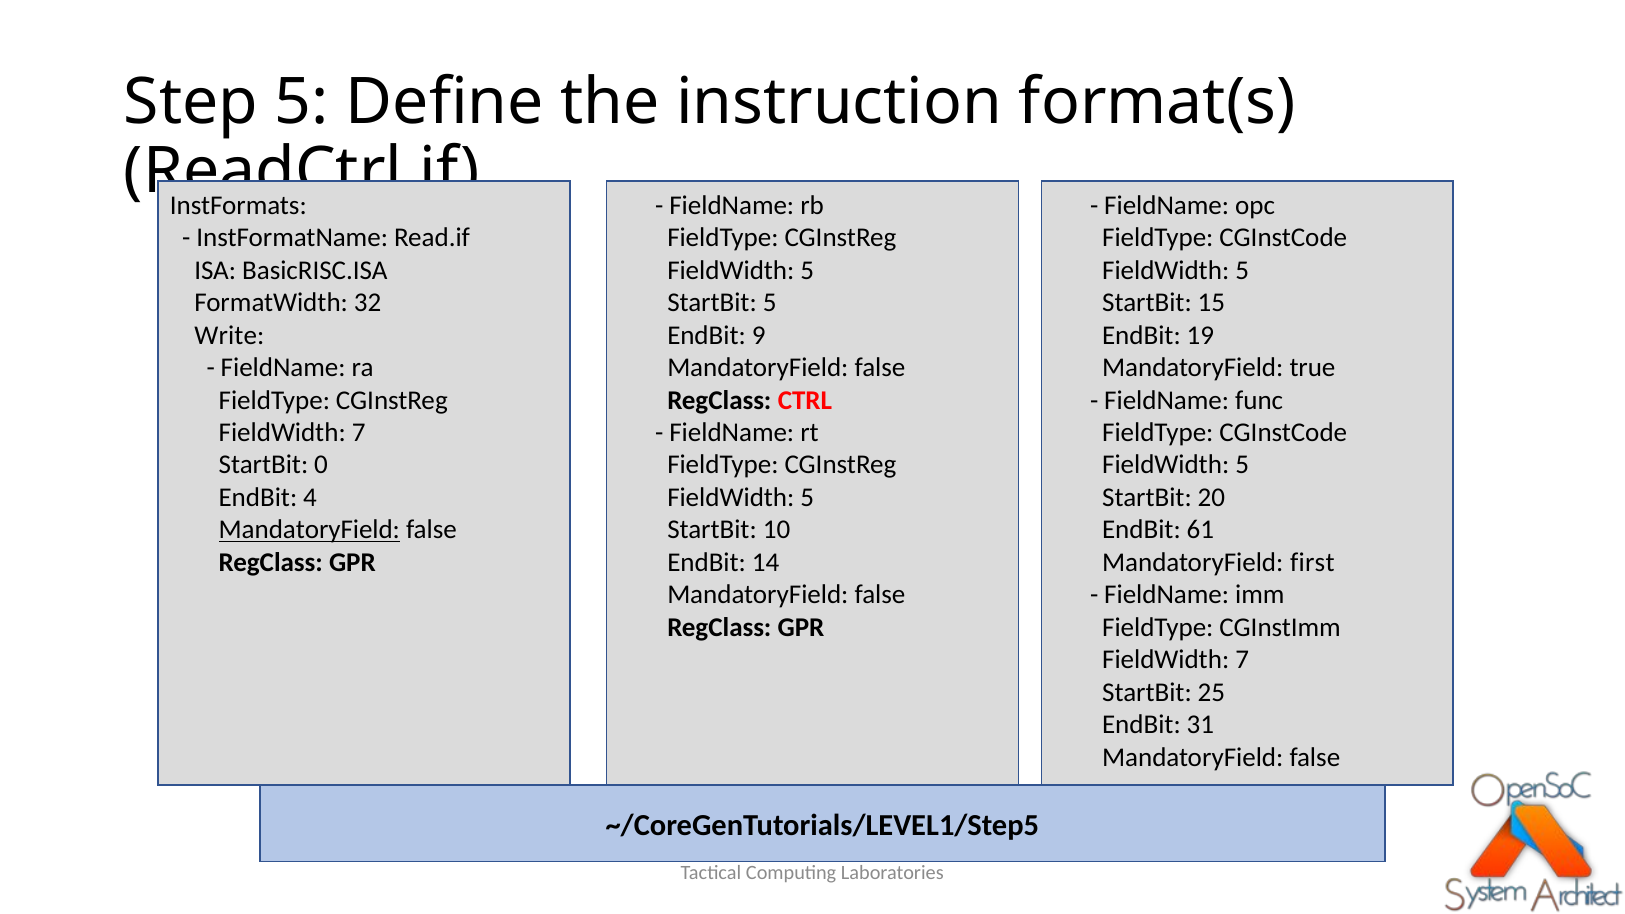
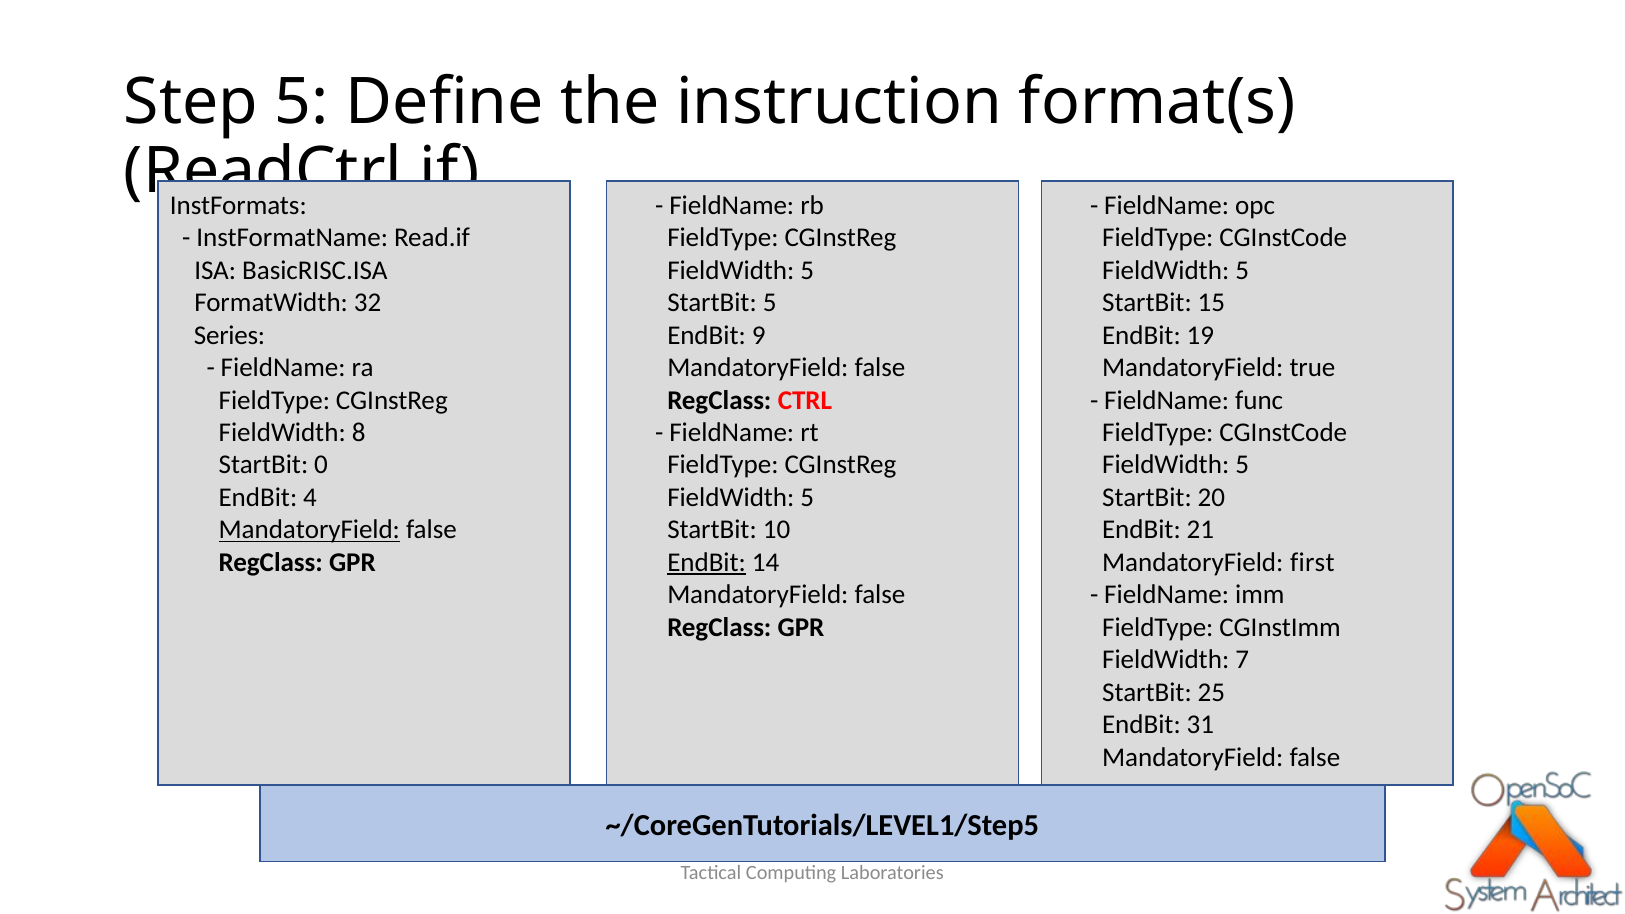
Write: Write -> Series
7 at (359, 433): 7 -> 8
61: 61 -> 21
EndBit at (707, 563) underline: none -> present
